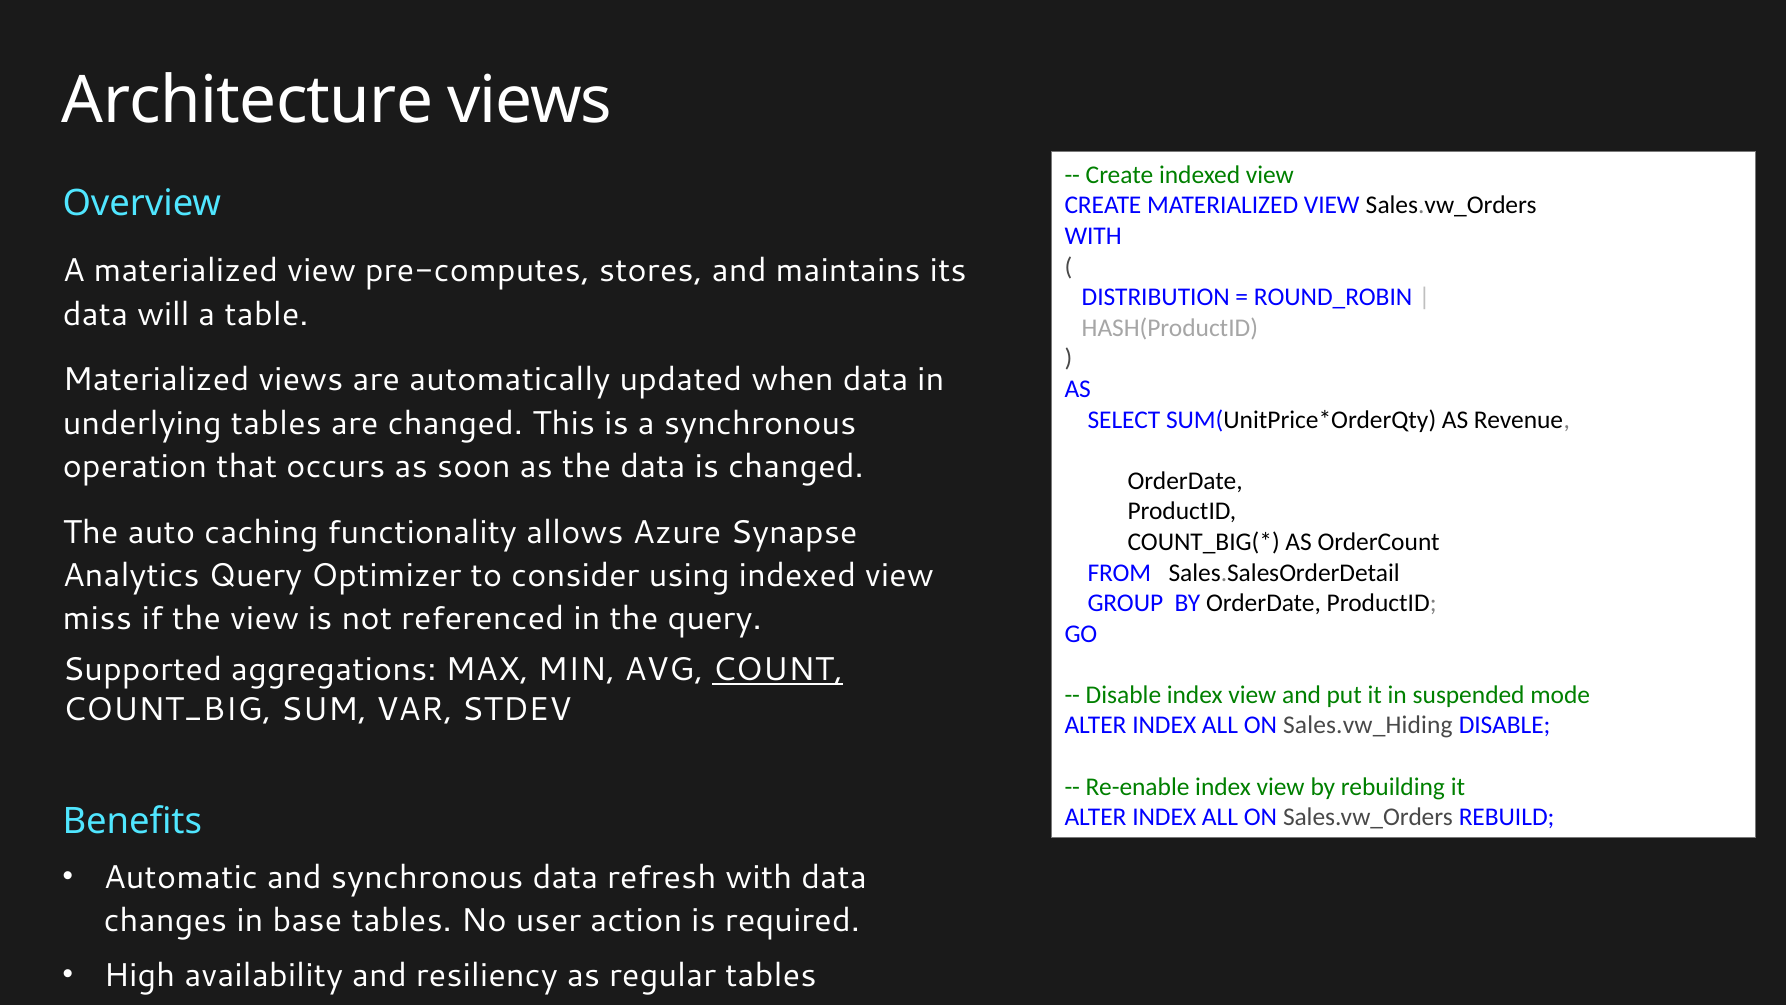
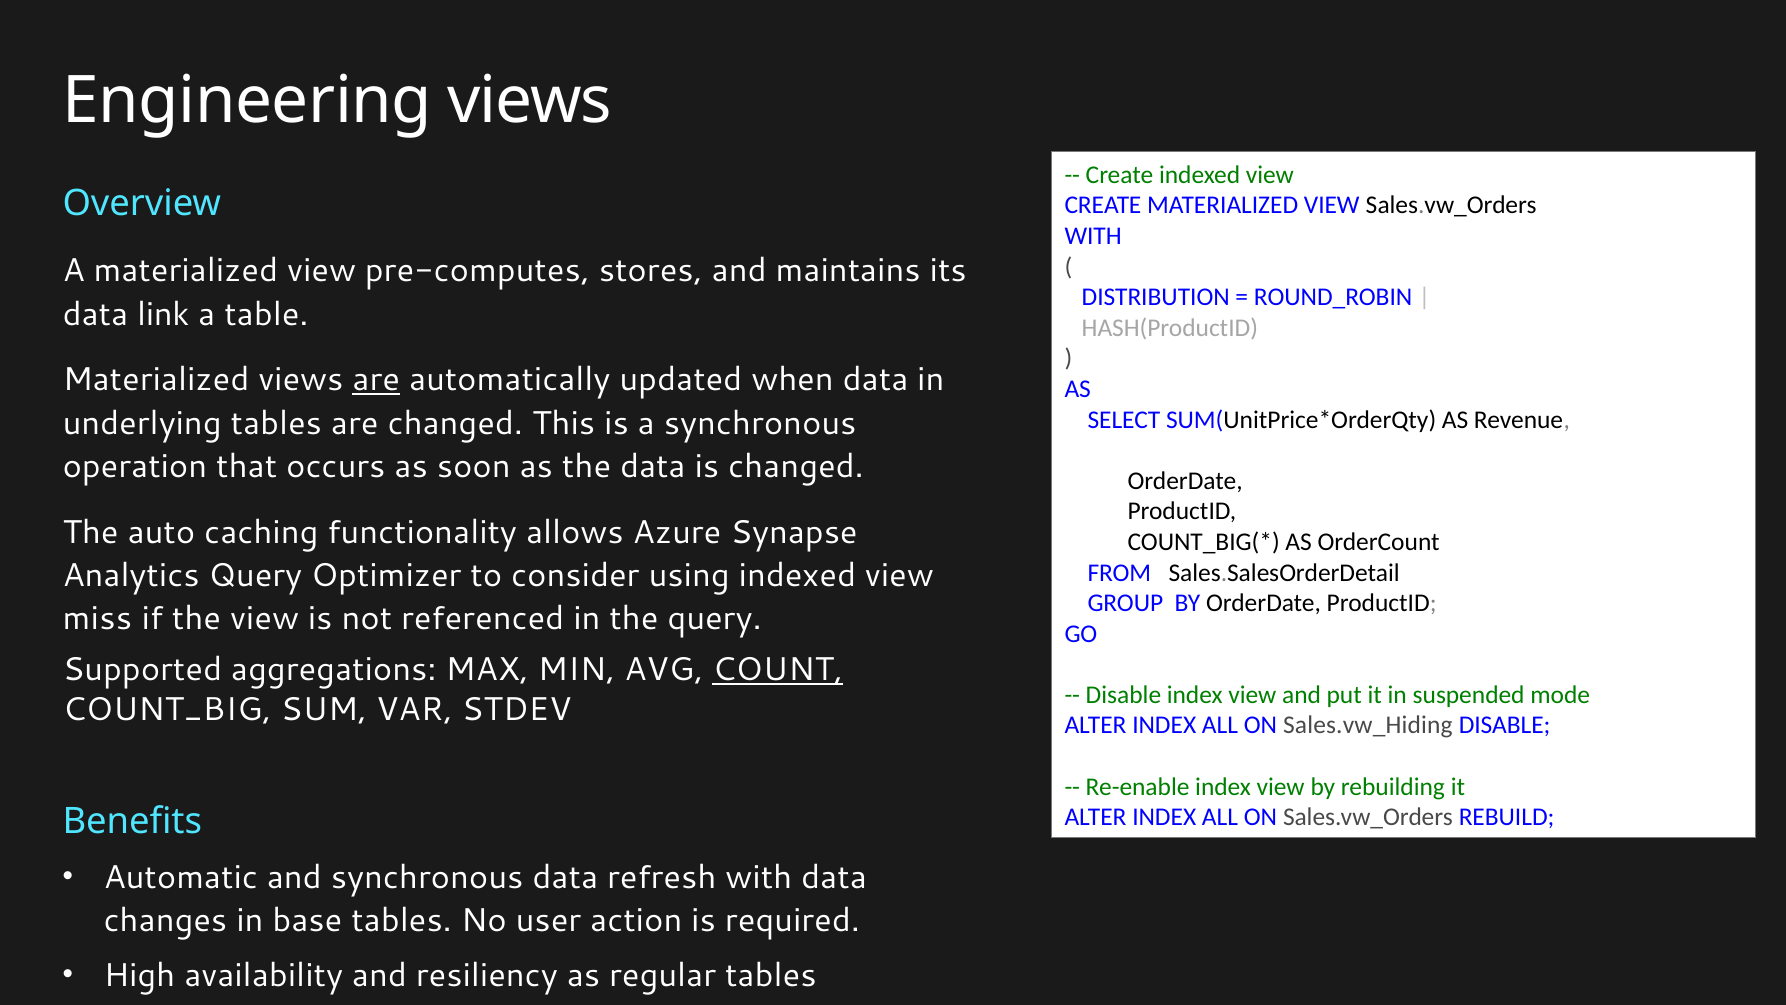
Architecture: Architecture -> Engineering
will: will -> link
are at (376, 380) underline: none -> present
